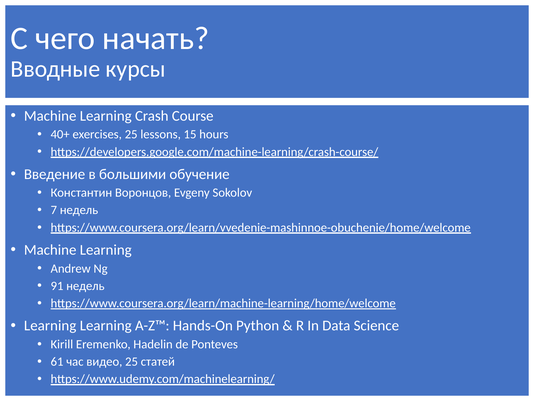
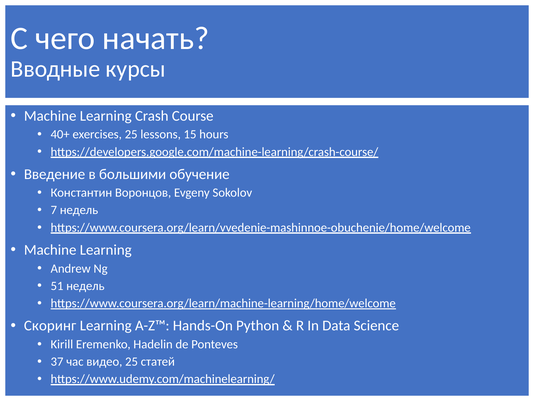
91: 91 -> 51
Learning at (50, 325): Learning -> Скоринг
61: 61 -> 37
